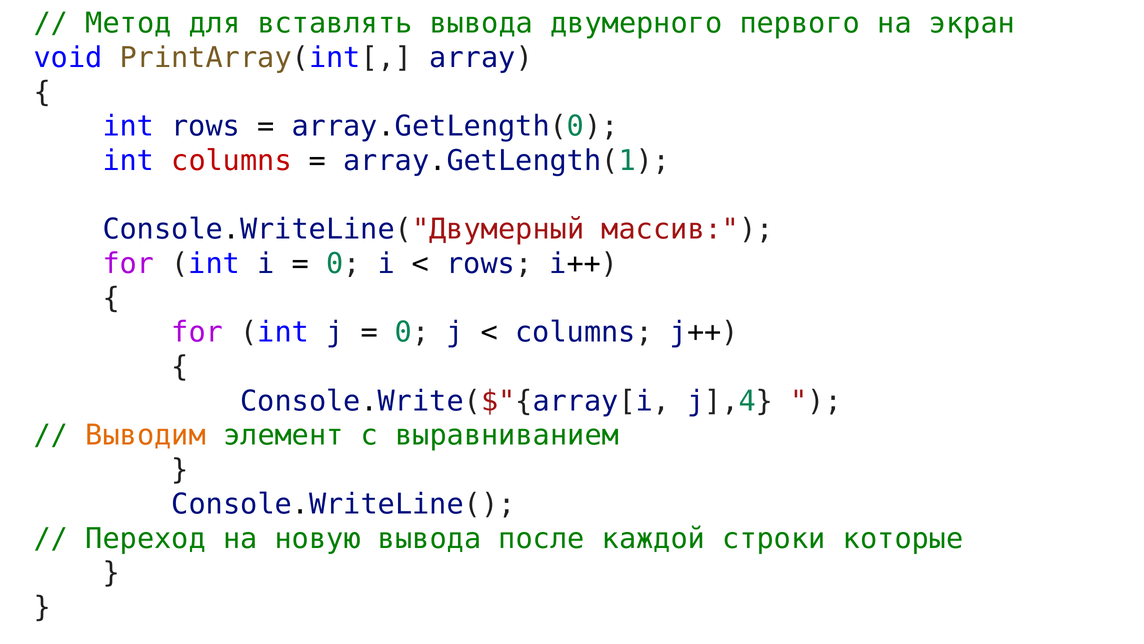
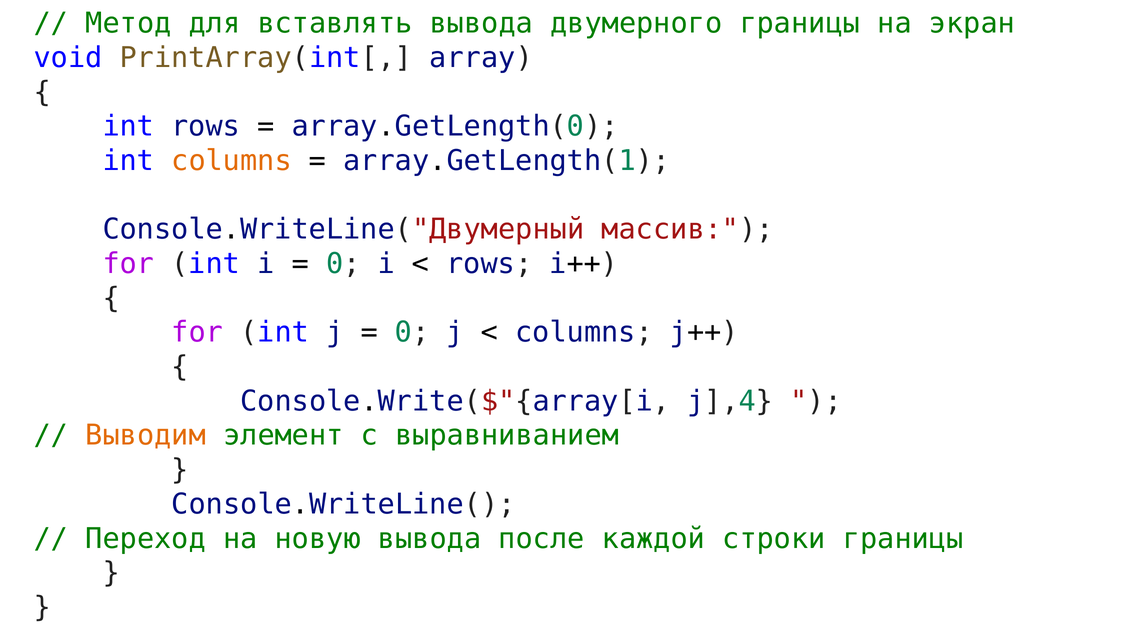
двумерного первого: первого -> границы
columns at (232, 161) colour: red -> orange
строки которые: которые -> границы
